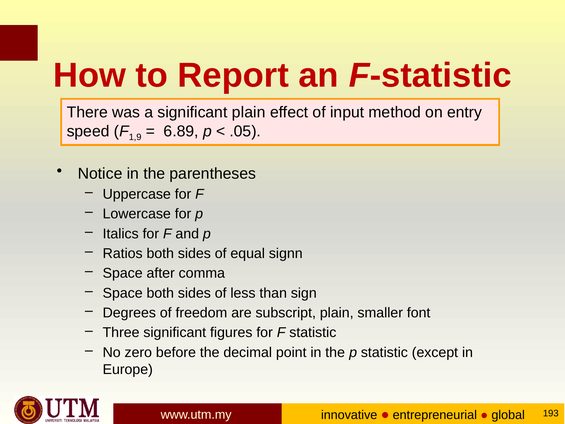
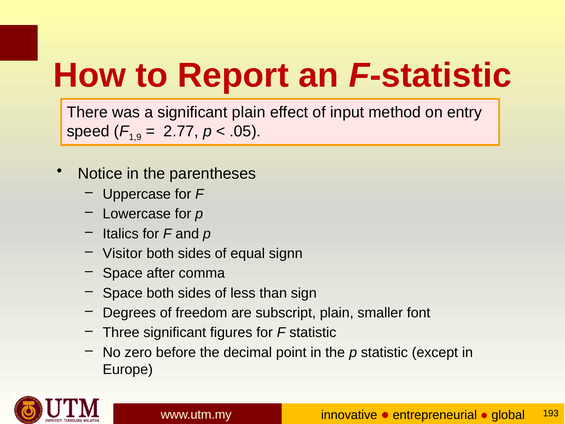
6.89: 6.89 -> 2.77
Ratios: Ratios -> Visitor
